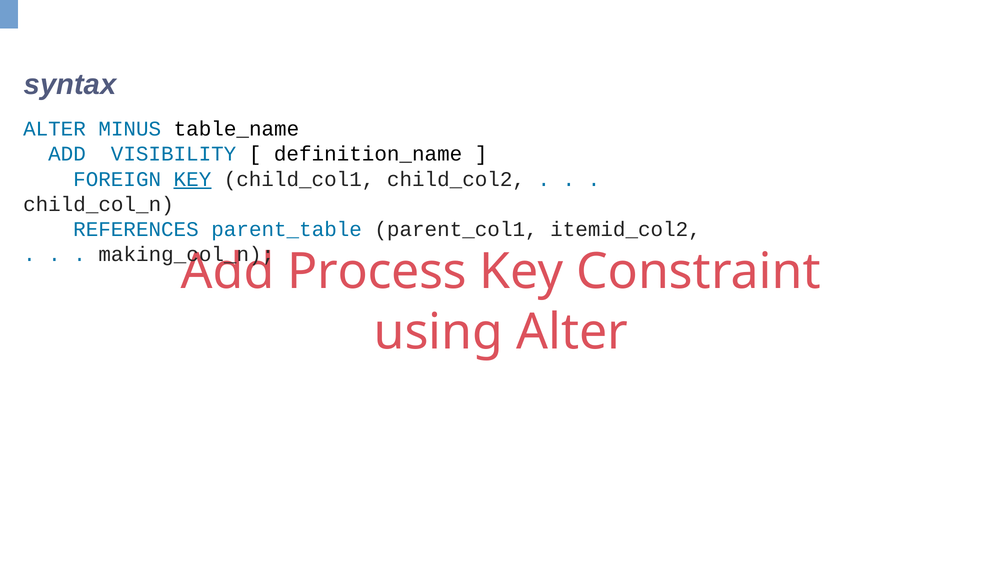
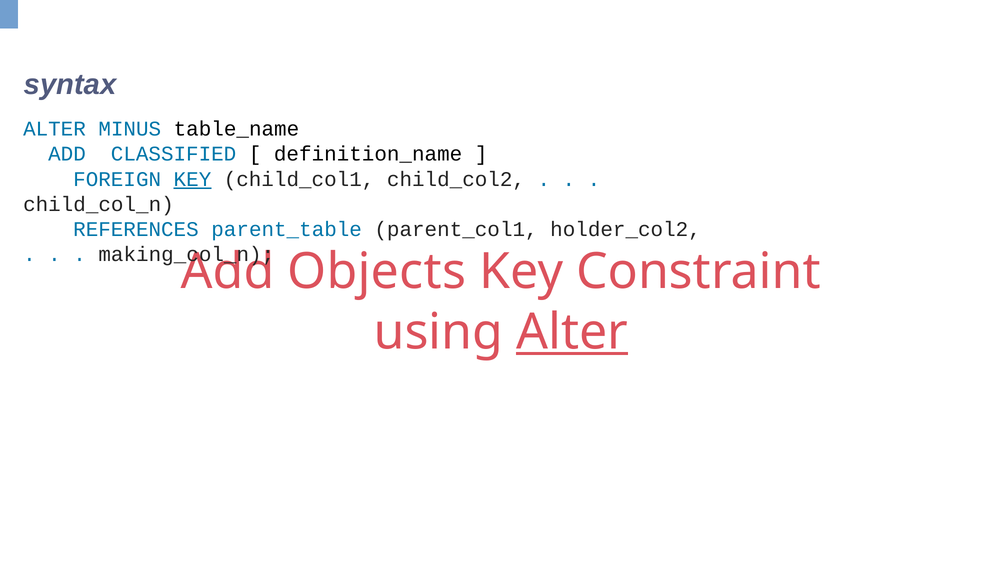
VISIBILITY: VISIBILITY -> CLASSIFIED
itemid_col2: itemid_col2 -> holder_col2
Process: Process -> Objects
Alter at (572, 332) underline: none -> present
